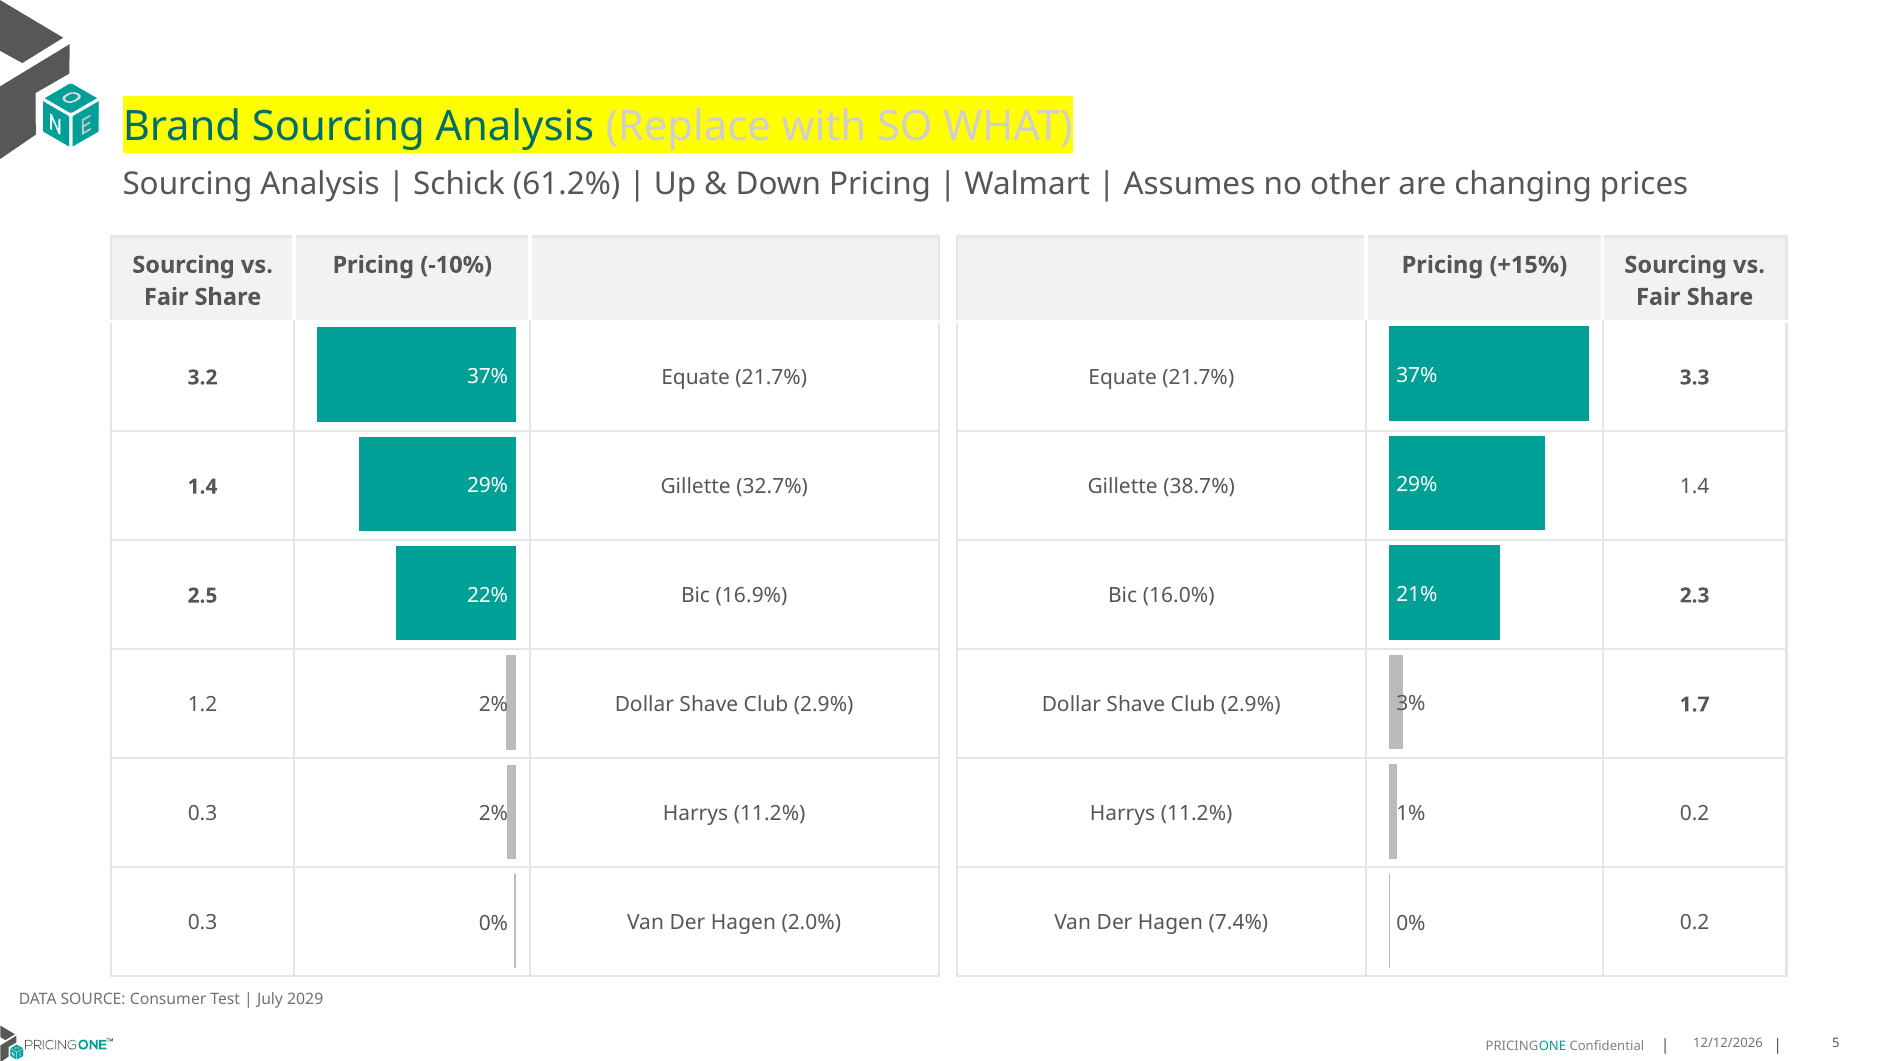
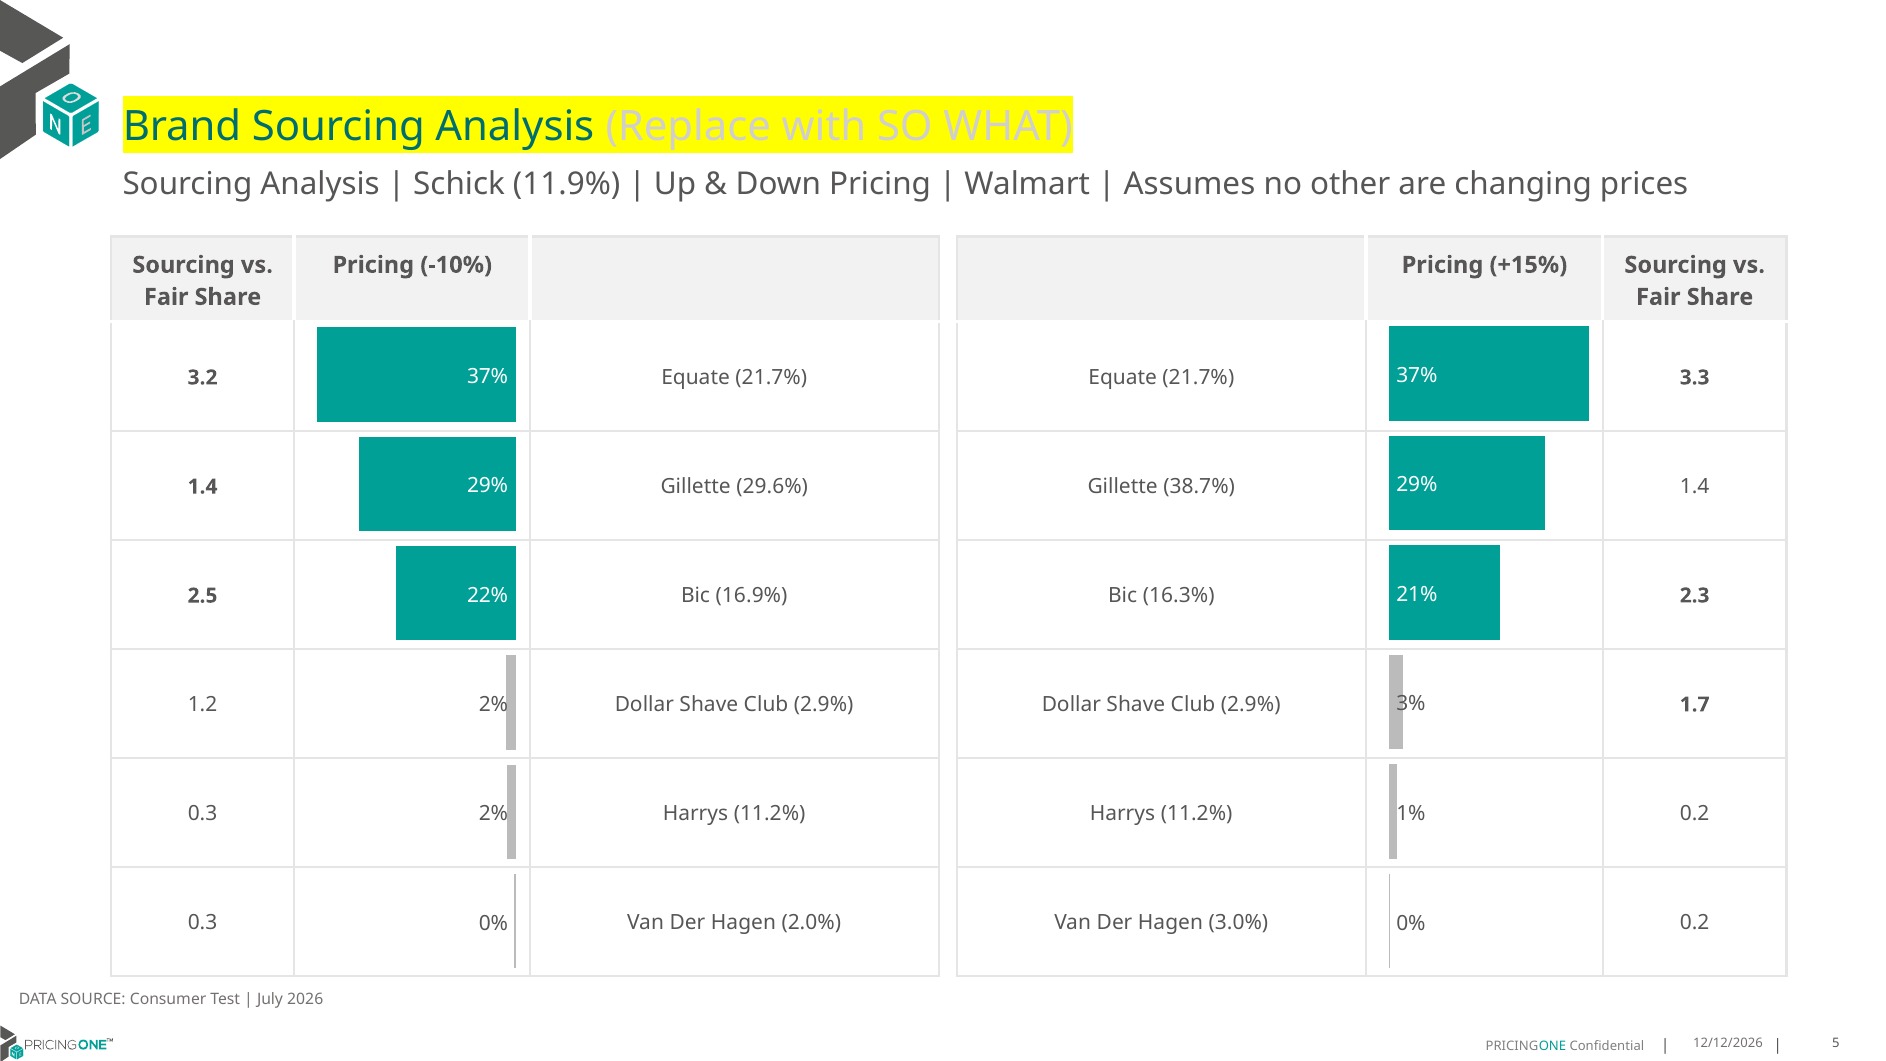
61.2%: 61.2% -> 11.9%
32.7%: 32.7% -> 29.6%
16.0%: 16.0% -> 16.3%
7.4%: 7.4% -> 3.0%
2029: 2029 -> 2026
